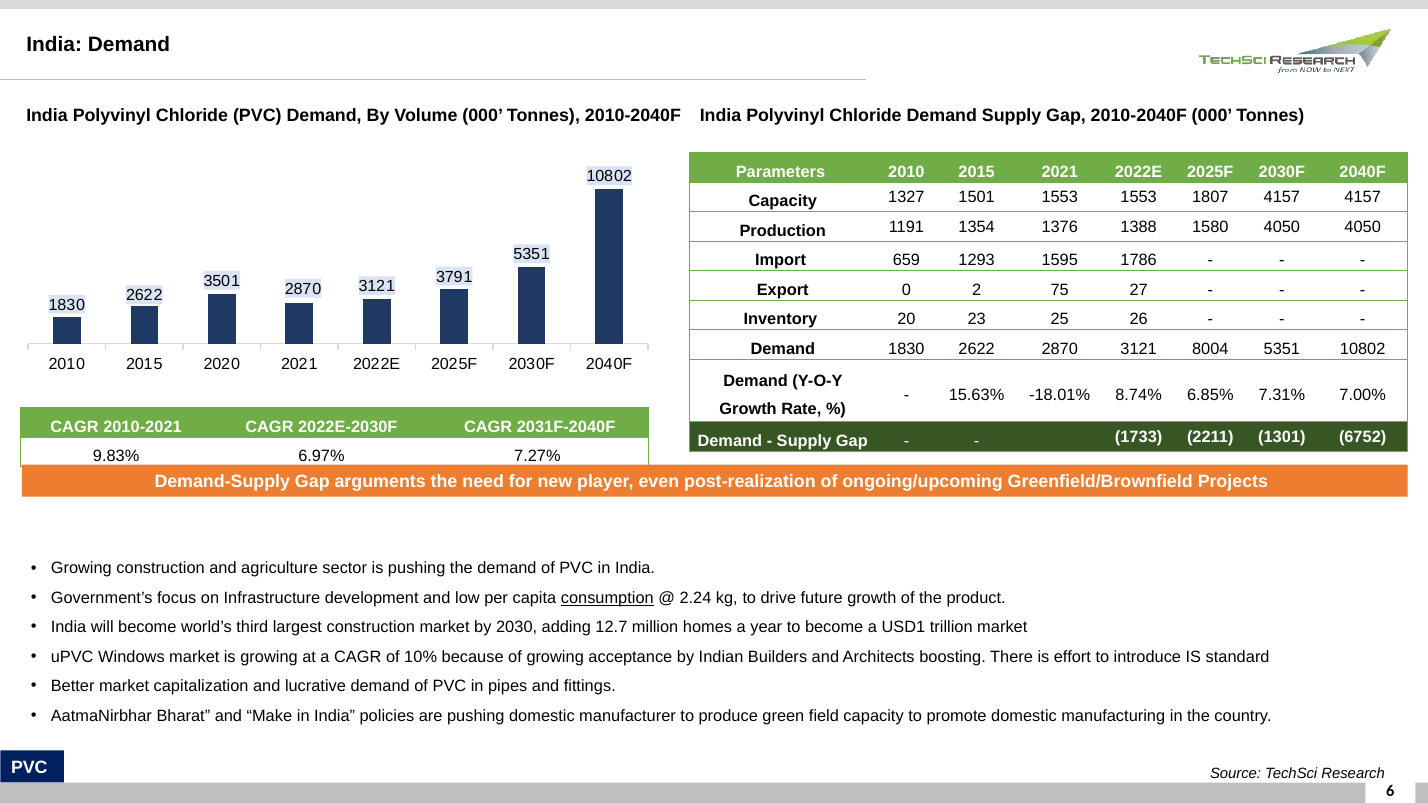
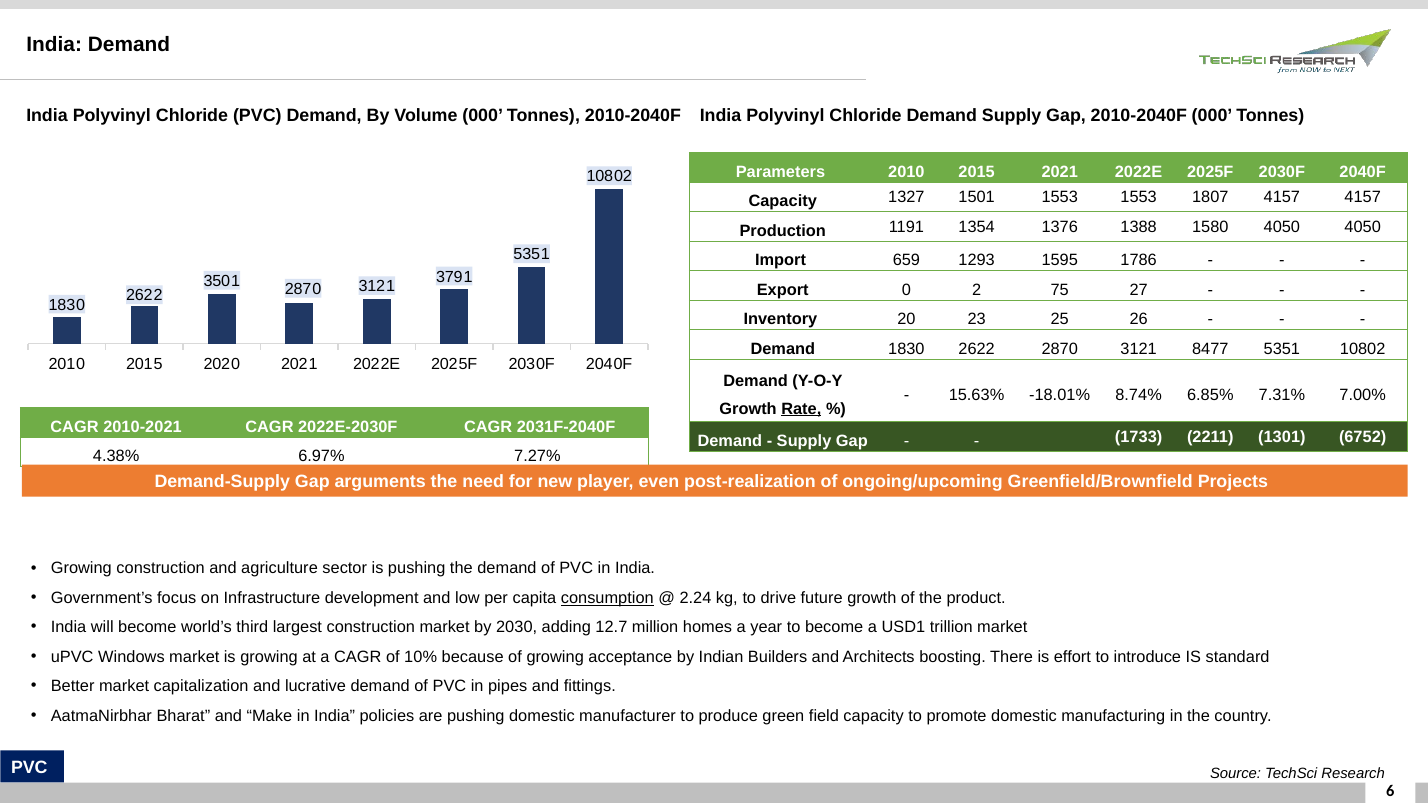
8004: 8004 -> 8477
Rate underline: none -> present
9.83%: 9.83% -> 4.38%
